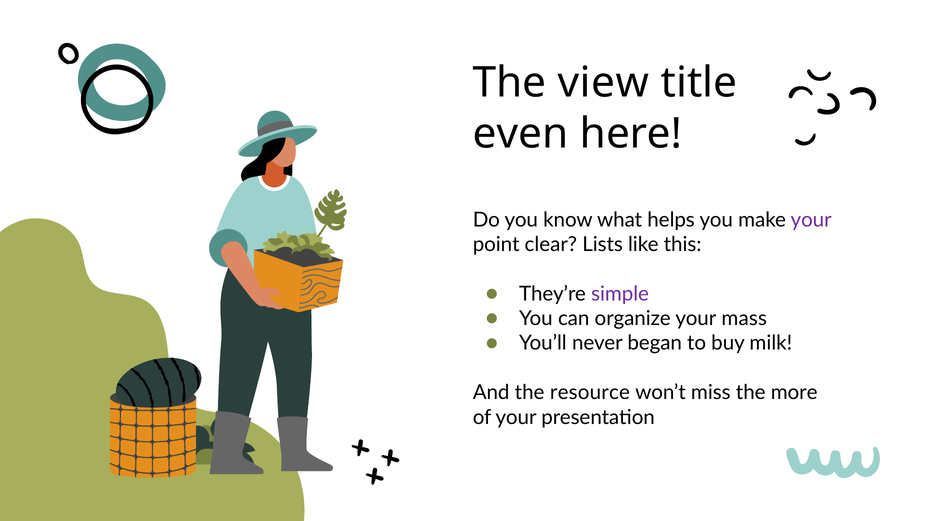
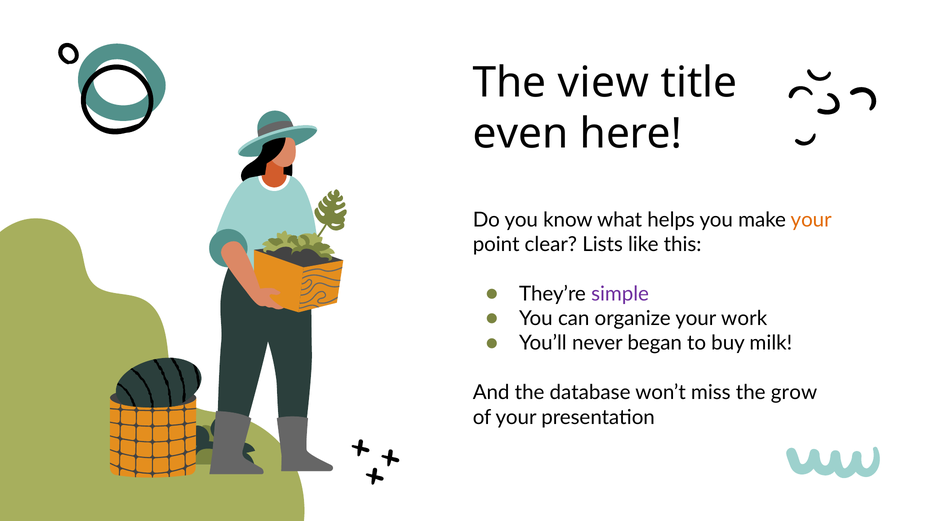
your at (811, 220) colour: purple -> orange
mass: mass -> work
resource: resource -> database
more: more -> grow
